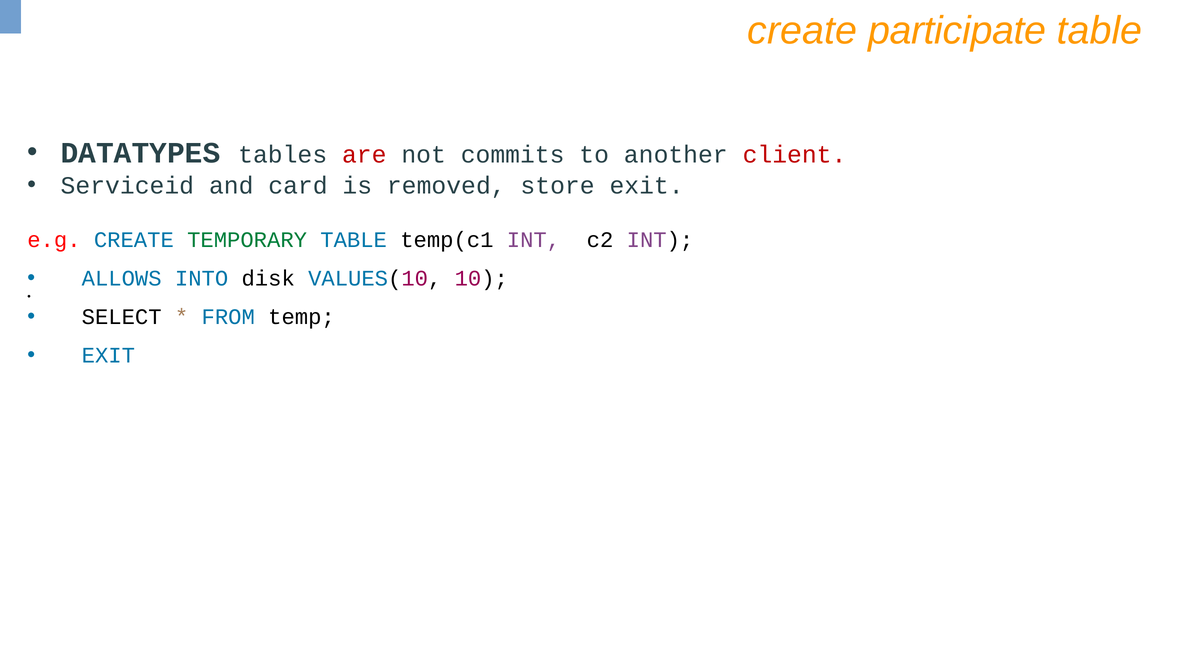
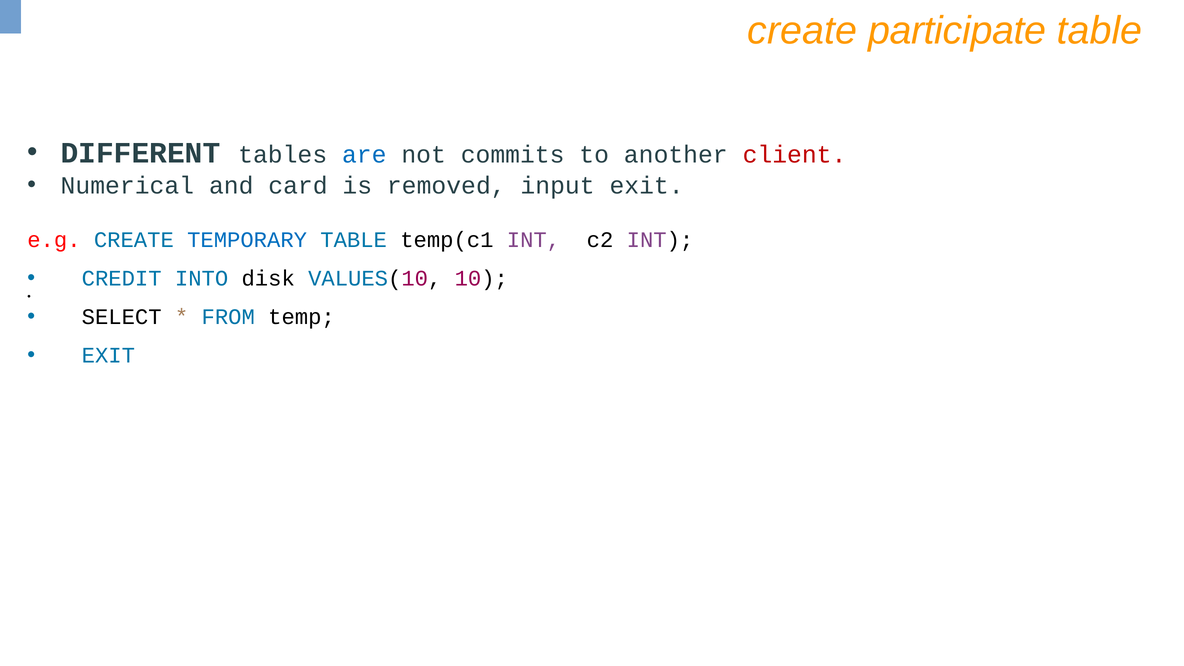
DATATYPES: DATATYPES -> DIFFERENT
are colour: red -> blue
Serviceid: Serviceid -> Numerical
store: store -> input
TEMPORARY colour: green -> blue
ALLOWS: ALLOWS -> CREDIT
